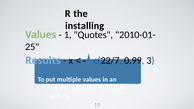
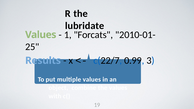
installing: installing -> lubridate
Quotes: Quotes -> Forcats
